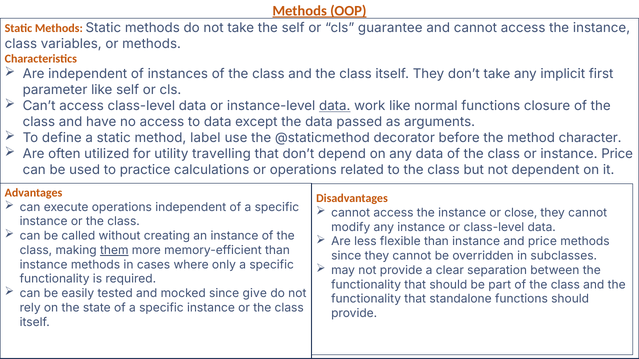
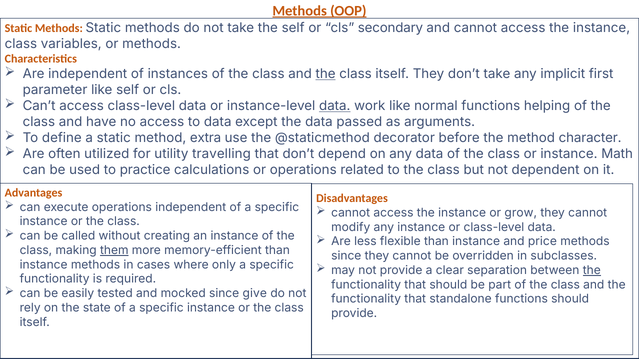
guarantee: guarantee -> secondary
the at (326, 74) underline: none -> present
closure: closure -> helping
label: label -> extra
instance Price: Price -> Math
close: close -> grow
the at (592, 271) underline: none -> present
